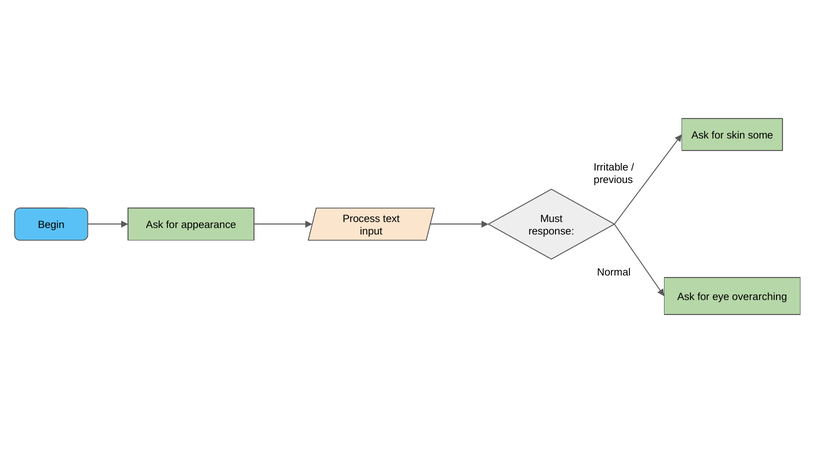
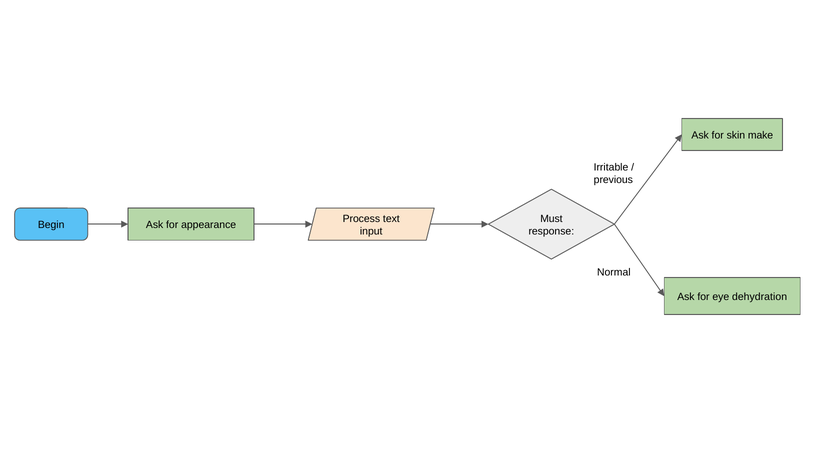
some: some -> make
overarching: overarching -> dehydration
